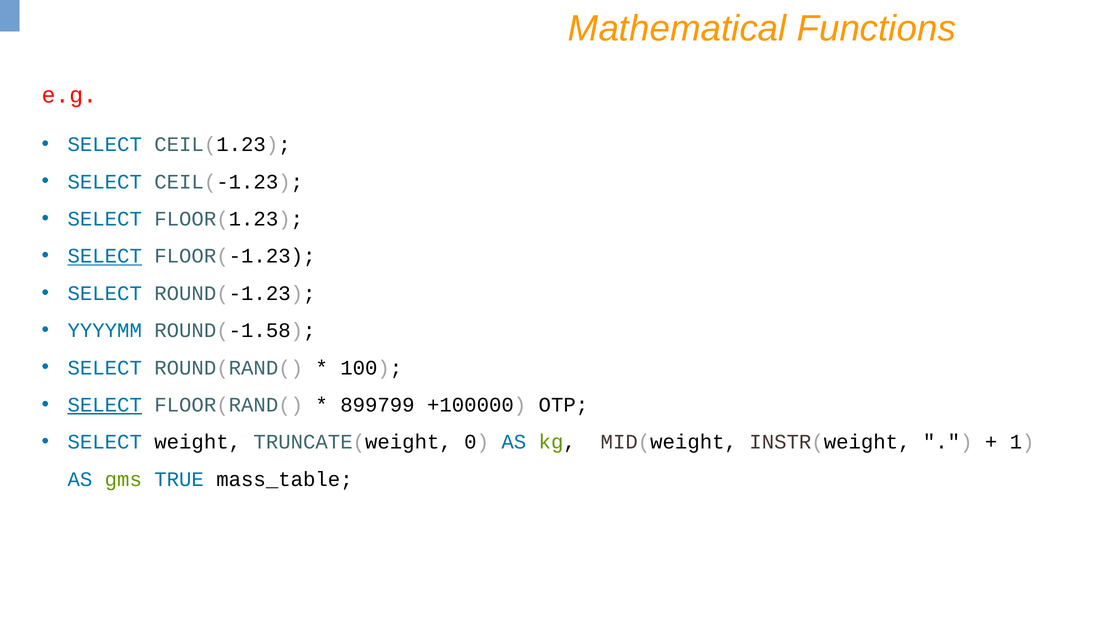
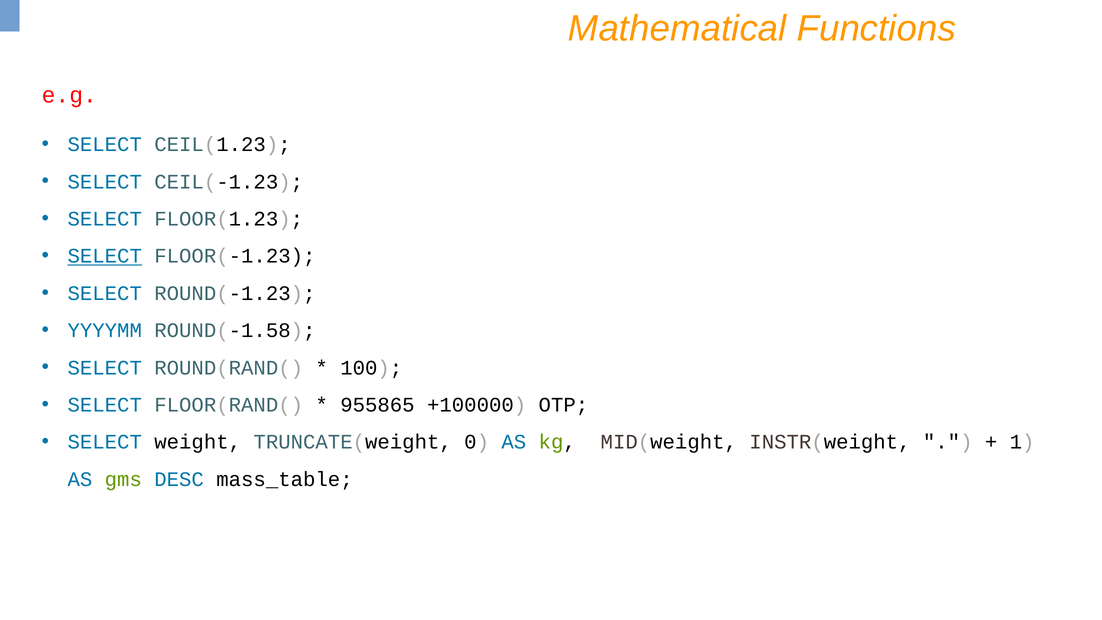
SELECT at (105, 405) underline: present -> none
899799: 899799 -> 955865
TRUE: TRUE -> DESC
